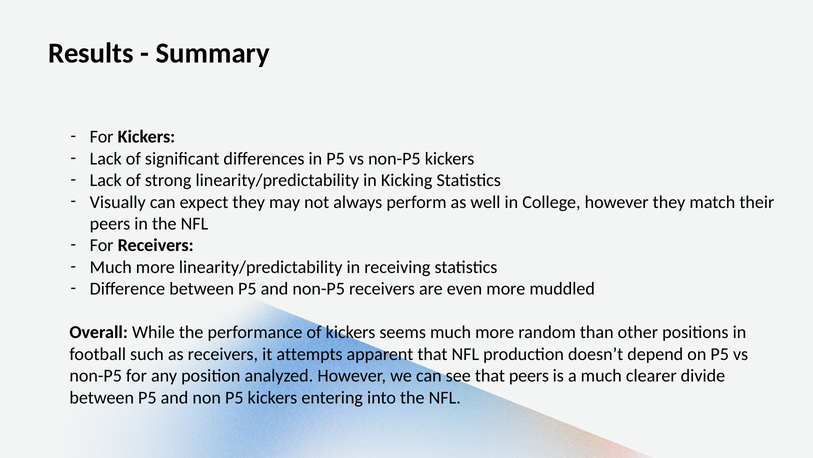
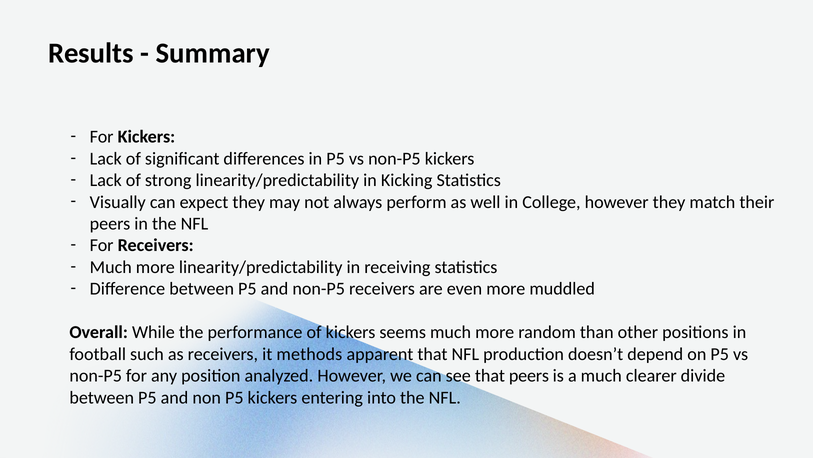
attempts: attempts -> methods
